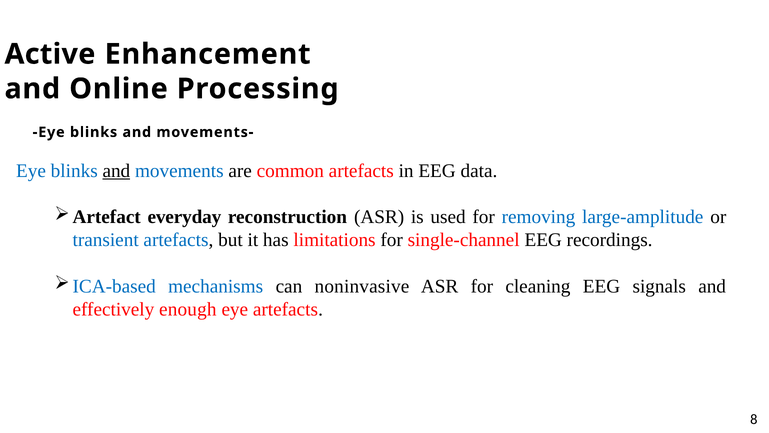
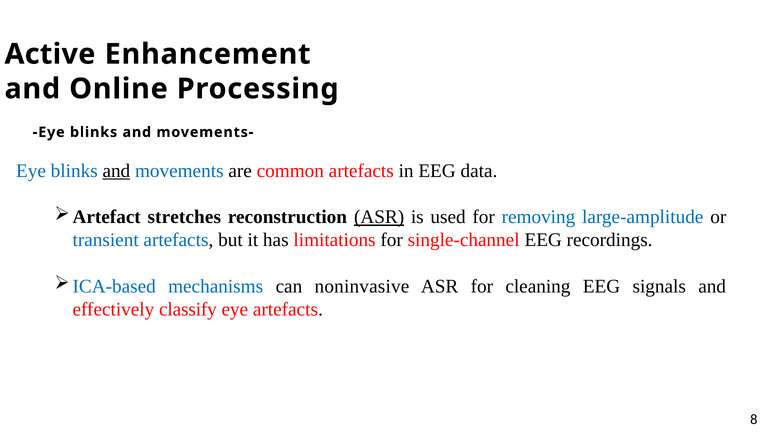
everyday: everyday -> stretches
ASR at (379, 217) underline: none -> present
enough: enough -> classify
